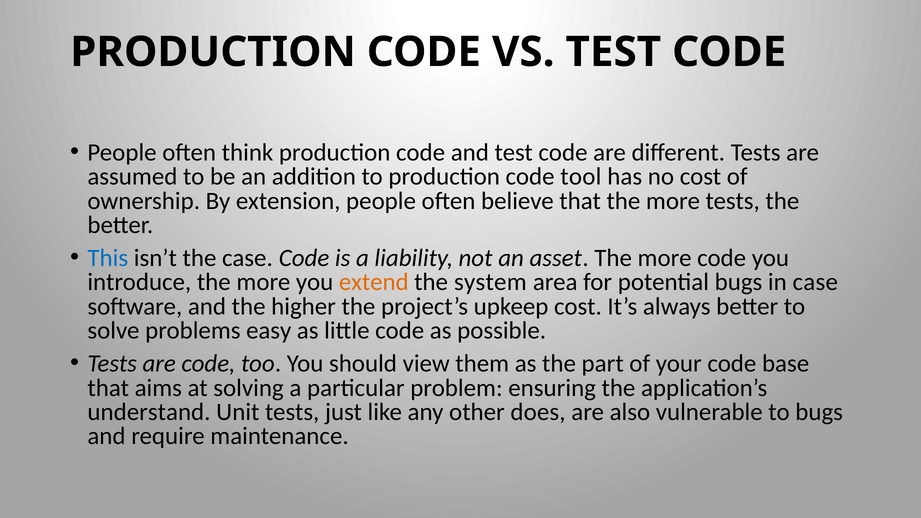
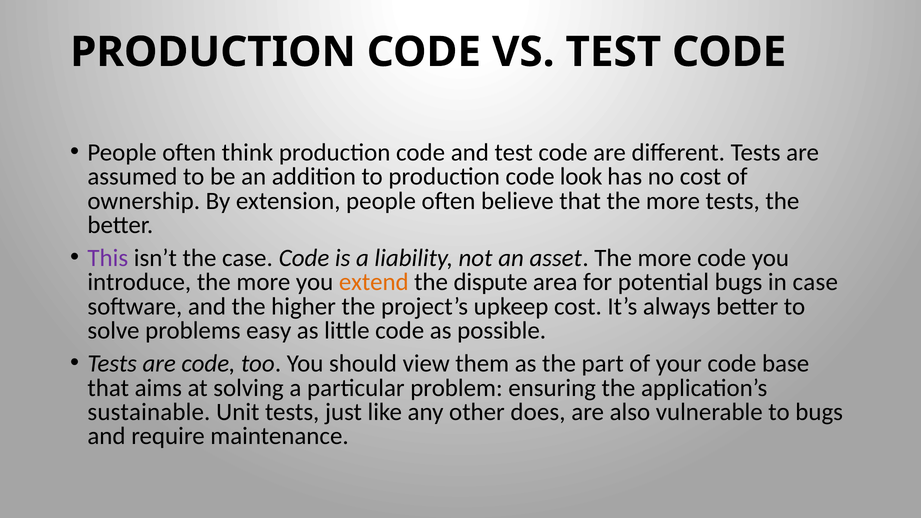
tool: tool -> look
This colour: blue -> purple
system: system -> dispute
understand: understand -> sustainable
